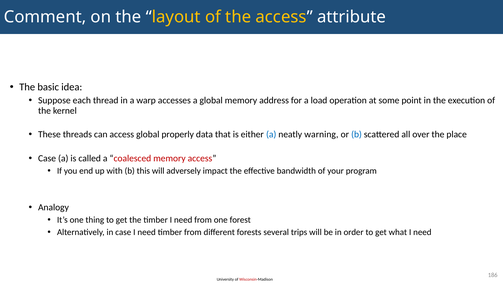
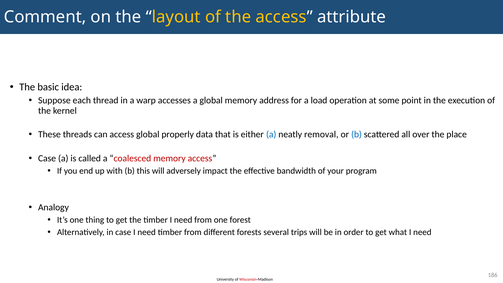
warning: warning -> removal
